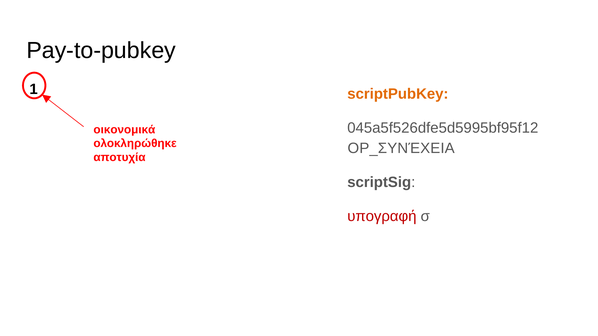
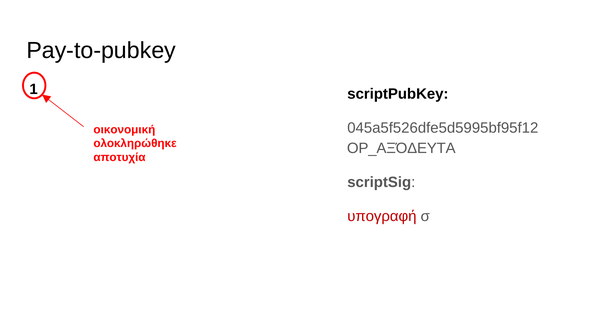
scriptPubKey colour: orange -> black
οικονομικά: οικονομικά -> οικονομική
OP_ΣΥΝΈΧΕΙΑ: OP_ΣΥΝΈΧΕΙΑ -> OP_ΑΞΌΔΕΥΤΑ
